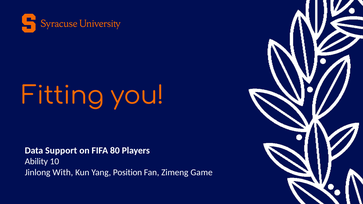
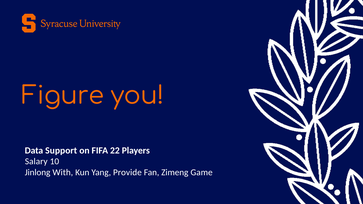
Fitting: Fitting -> Figure
80: 80 -> 22
Ability: Ability -> Salary
Position: Position -> Provide
